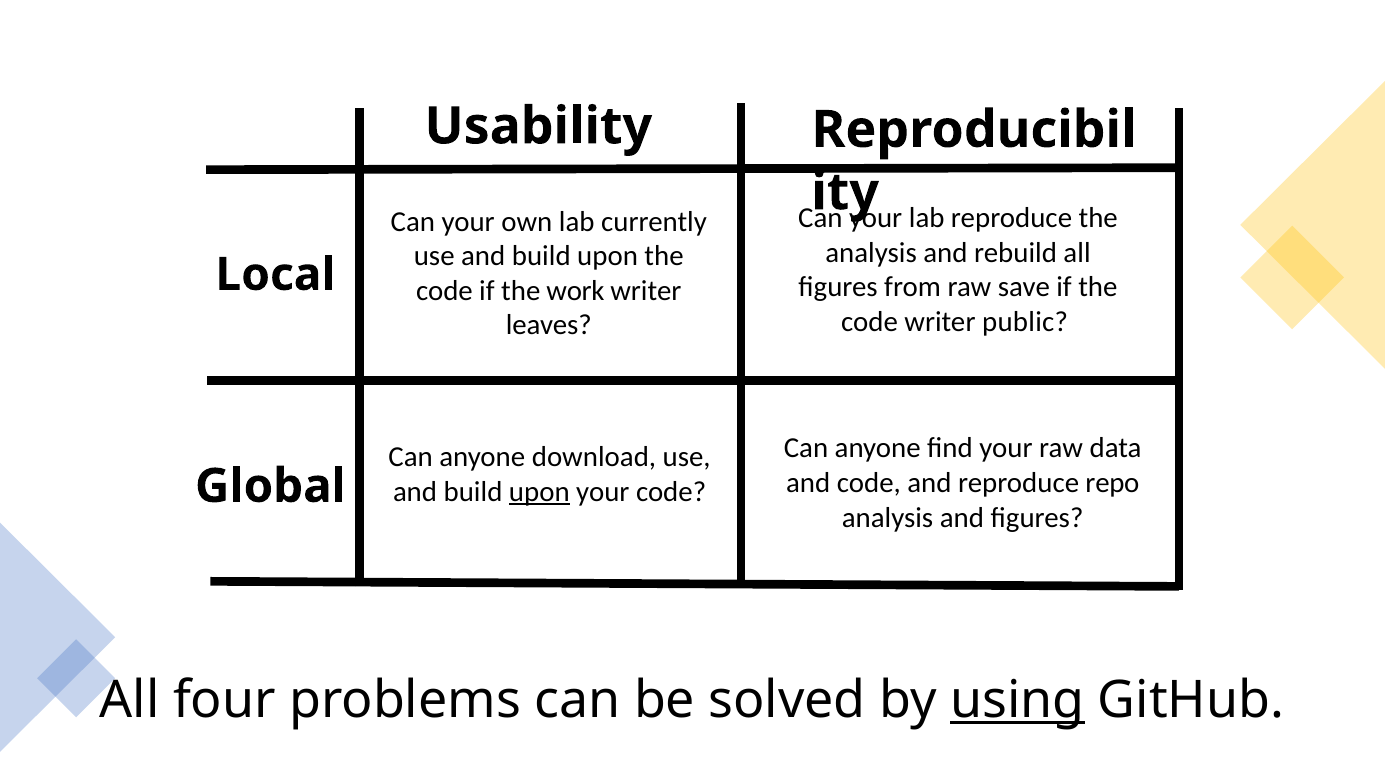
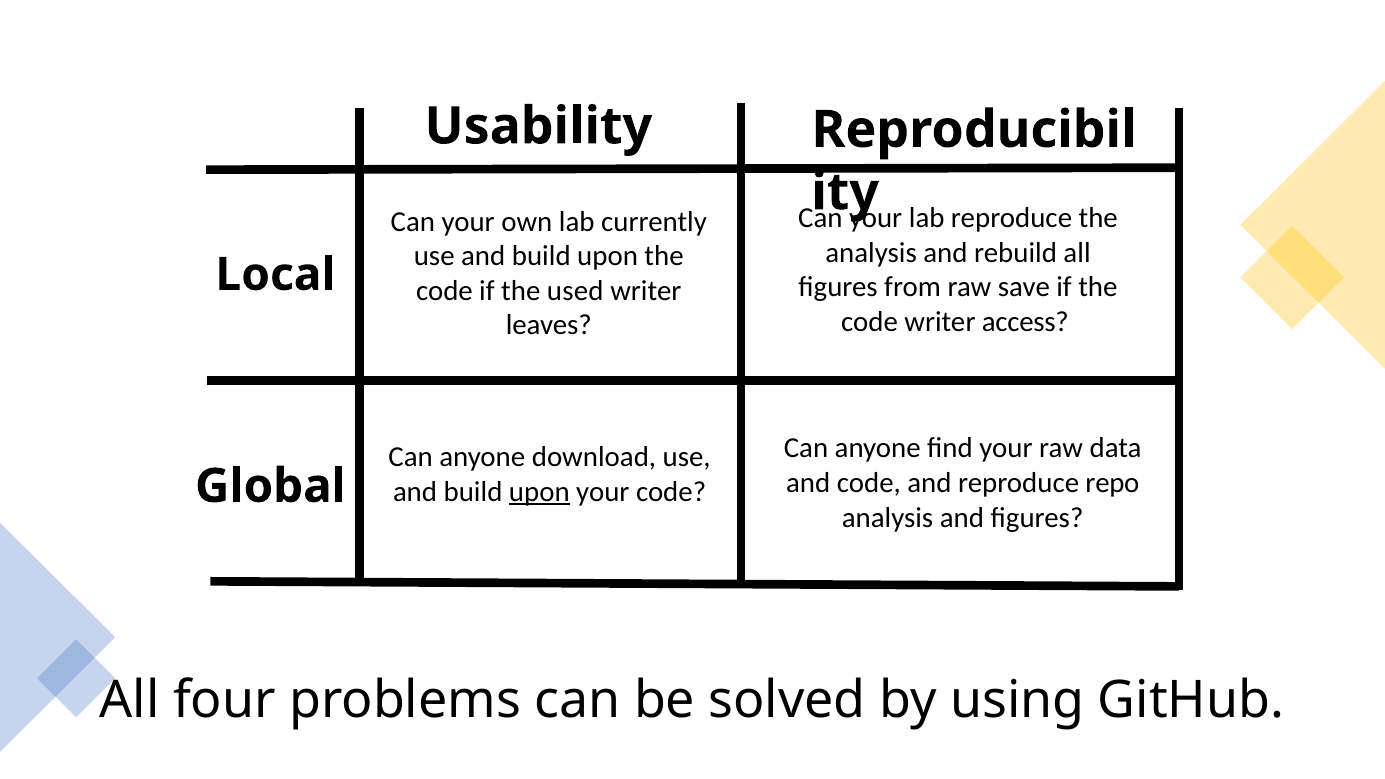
work: work -> used
public: public -> access
using underline: present -> none
